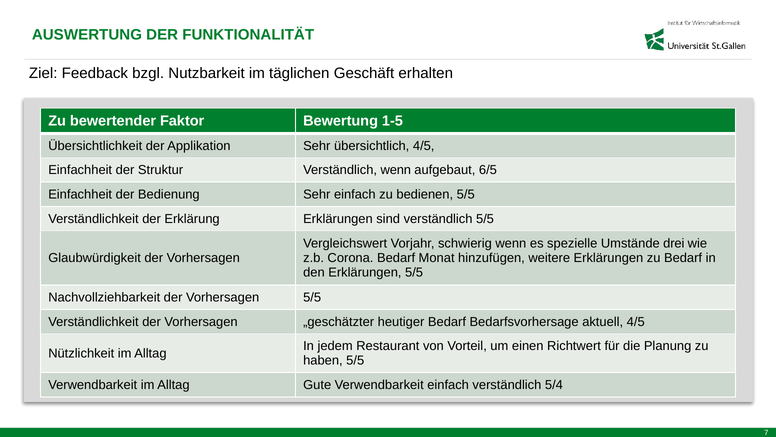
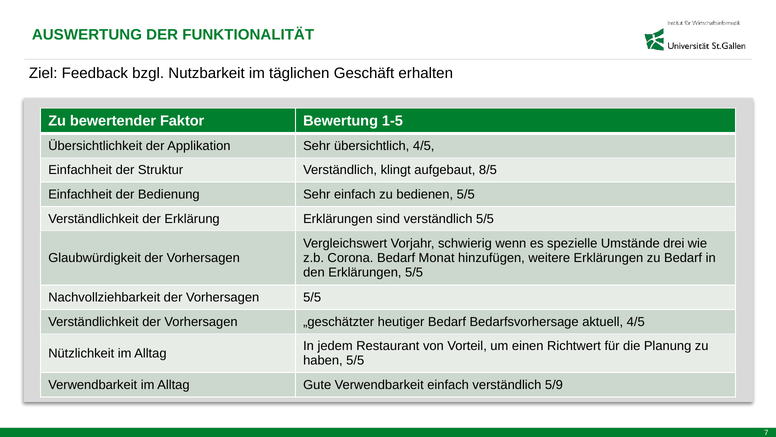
Verständlich wenn: wenn -> klingt
6/5: 6/5 -> 8/5
5/4: 5/4 -> 5/9
